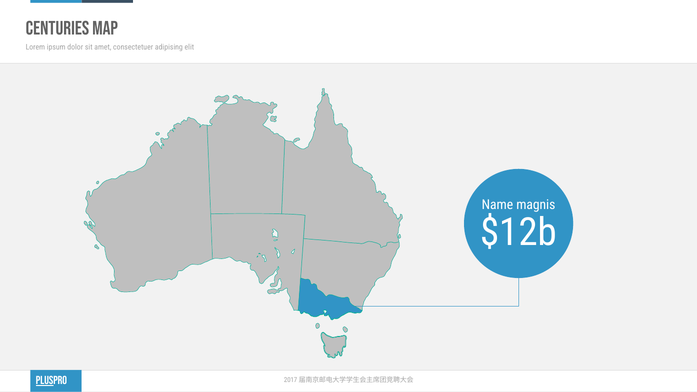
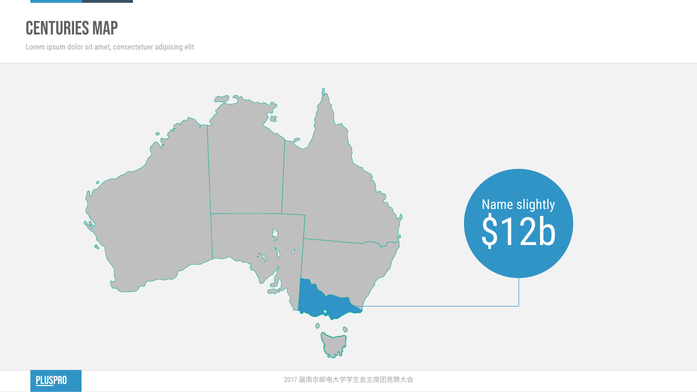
magnis: magnis -> slightly
